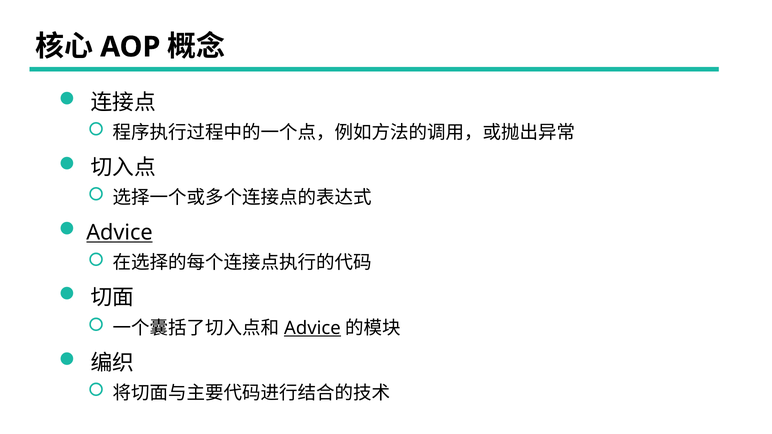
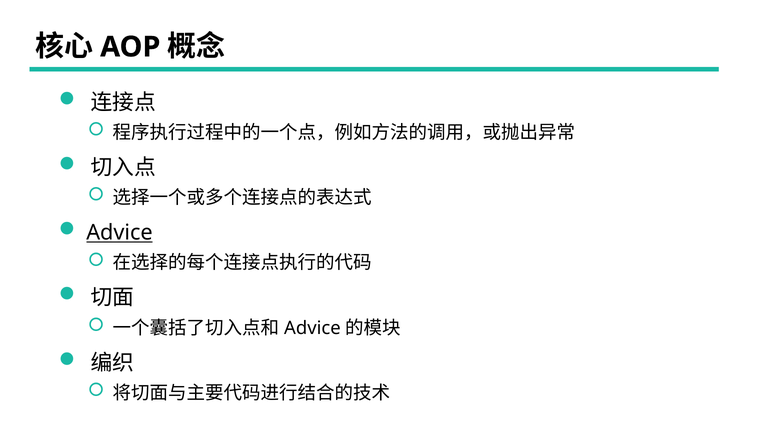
Advice at (312, 328) underline: present -> none
